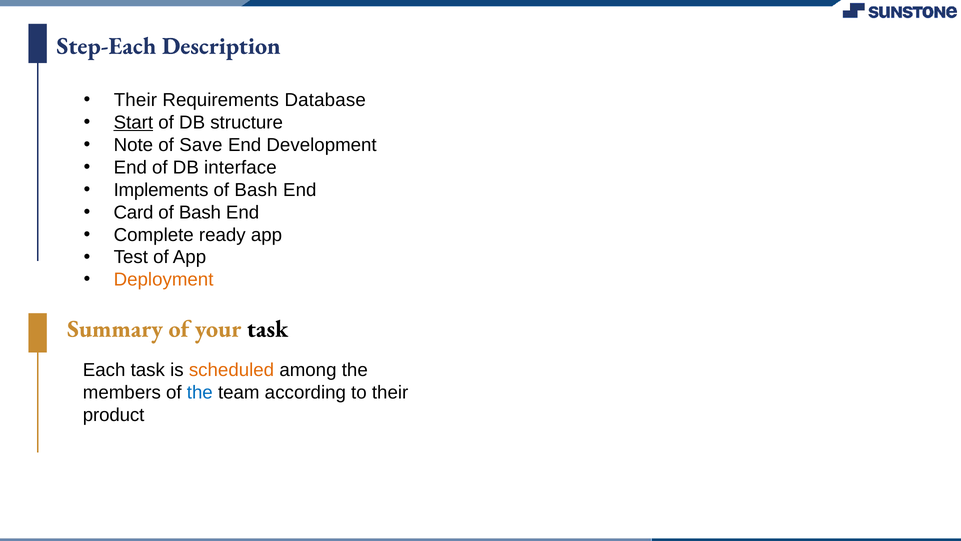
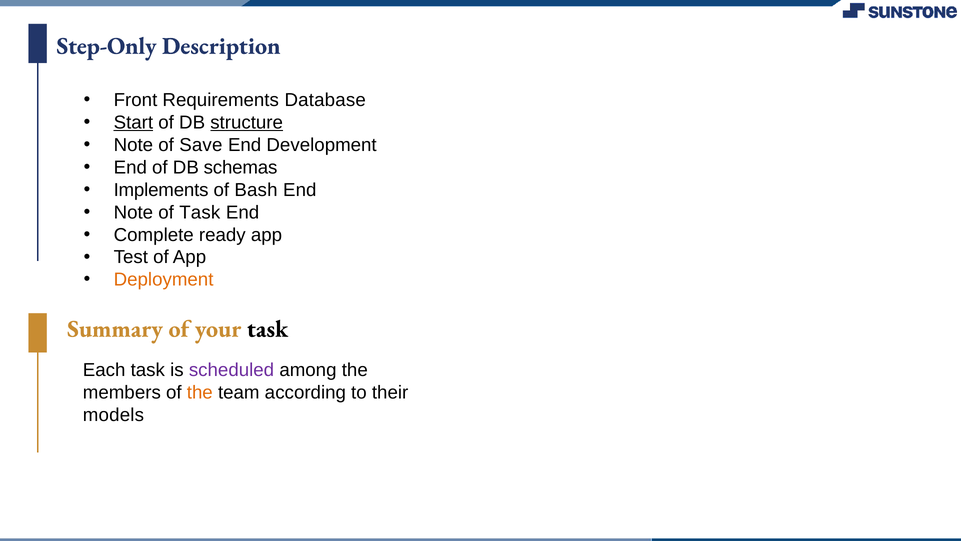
Step-Each: Step-Each -> Step-Only
Their at (135, 100): Their -> Front
structure underline: none -> present
interface: interface -> schemas
Card at (133, 212): Card -> Note
Bash at (200, 212): Bash -> Task
scheduled colour: orange -> purple
the at (200, 392) colour: blue -> orange
product: product -> models
